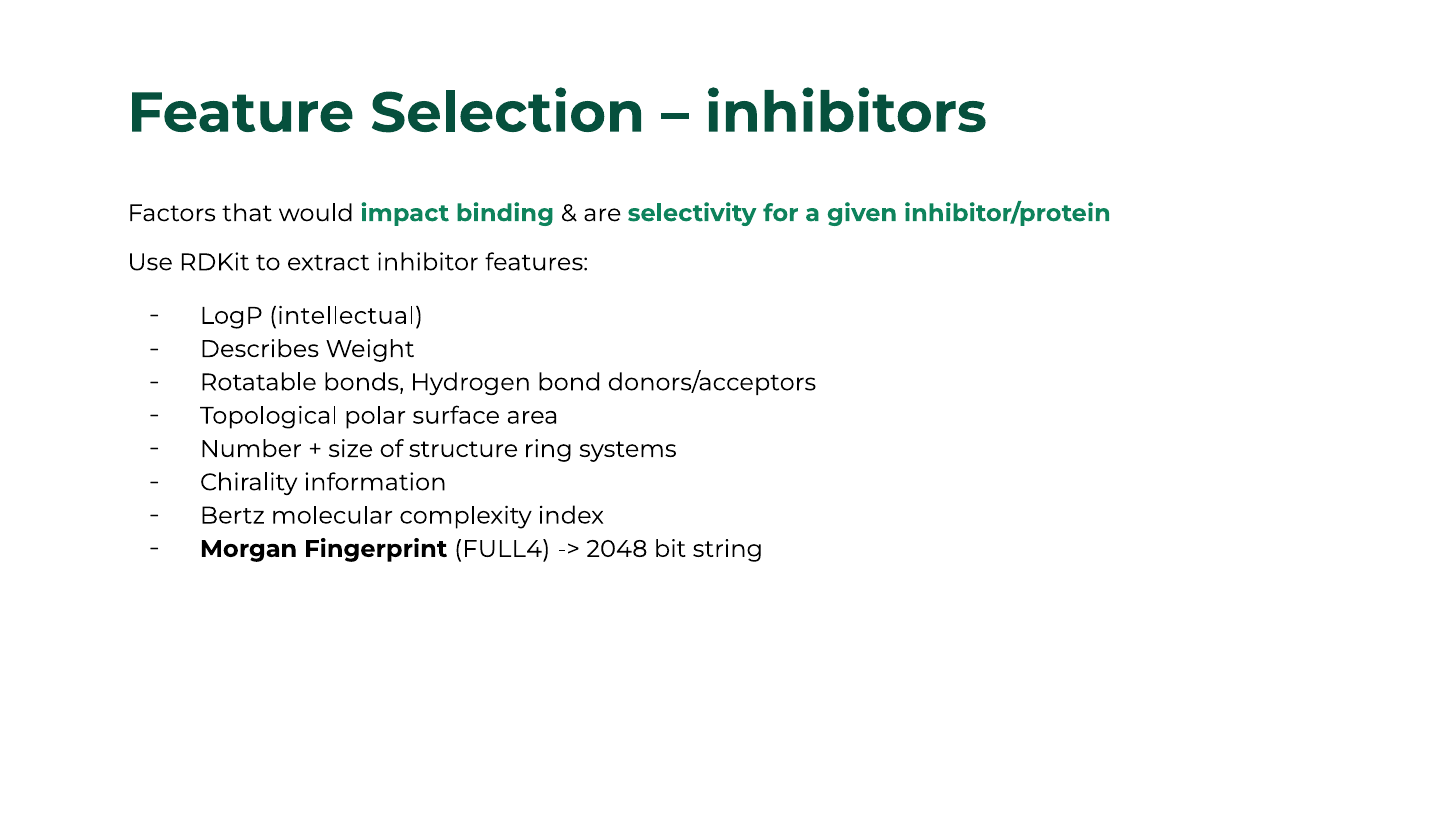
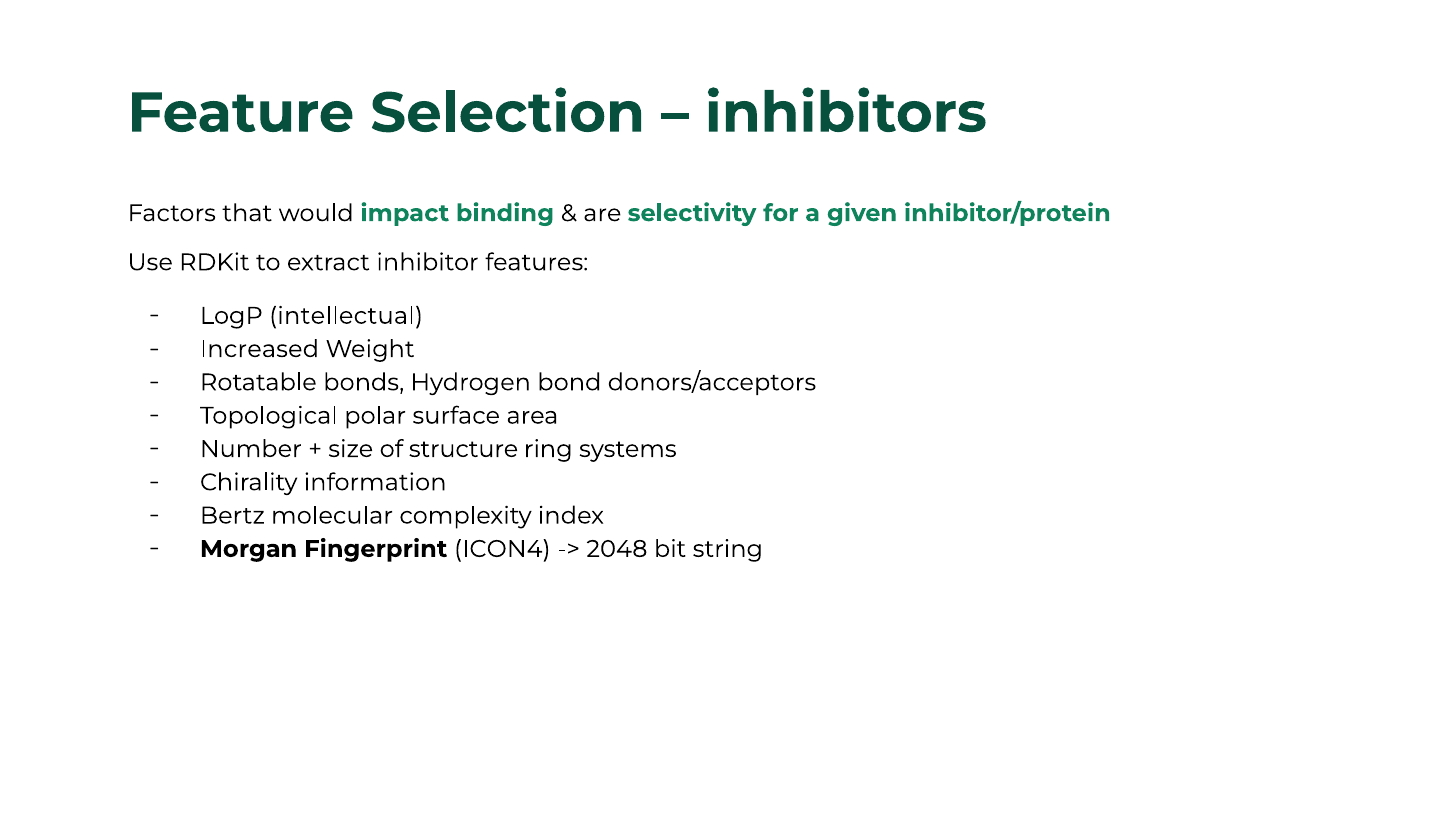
Describes: Describes -> Increased
FULL4: FULL4 -> ICON4
